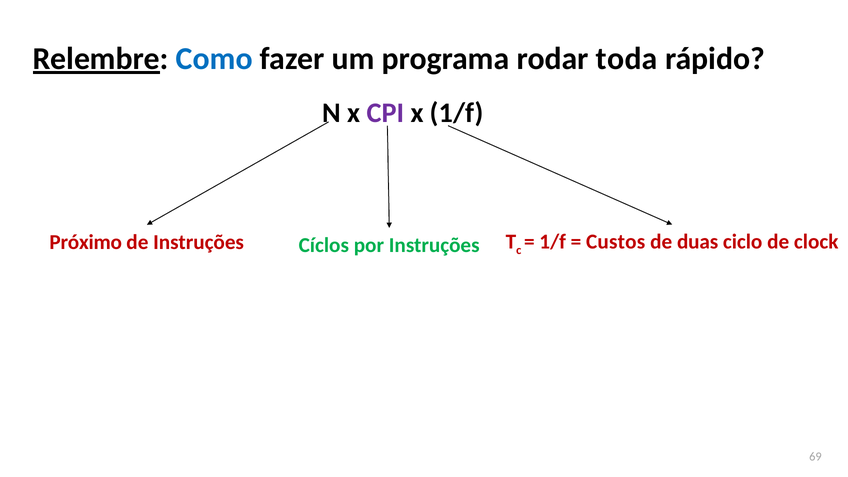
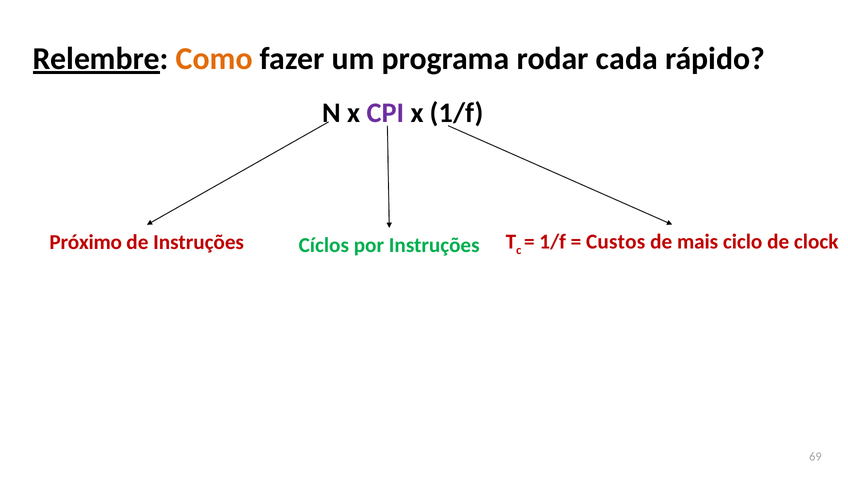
Como colour: blue -> orange
toda: toda -> cada
duas: duas -> mais
